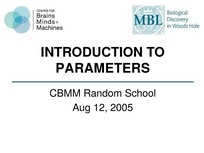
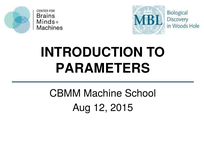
Random: Random -> Machine
2005: 2005 -> 2015
